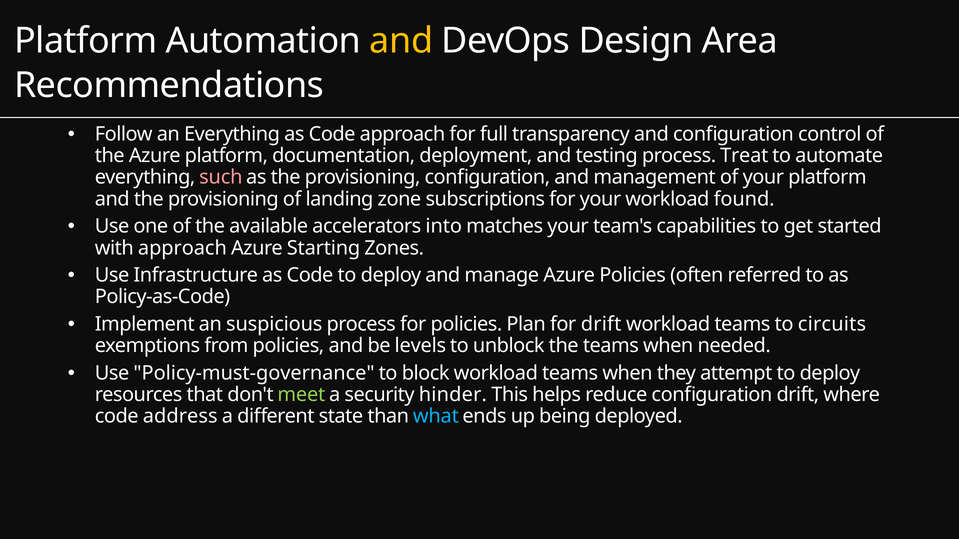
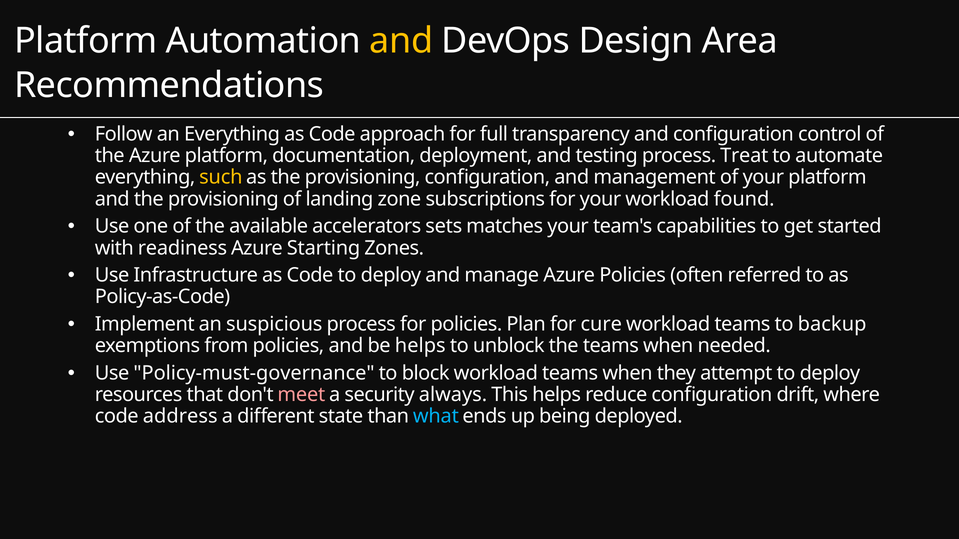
such colour: pink -> yellow
into: into -> sets
with approach: approach -> readiness
for drift: drift -> cure
circuits: circuits -> backup
be levels: levels -> helps
meet colour: light green -> pink
hinder: hinder -> always
